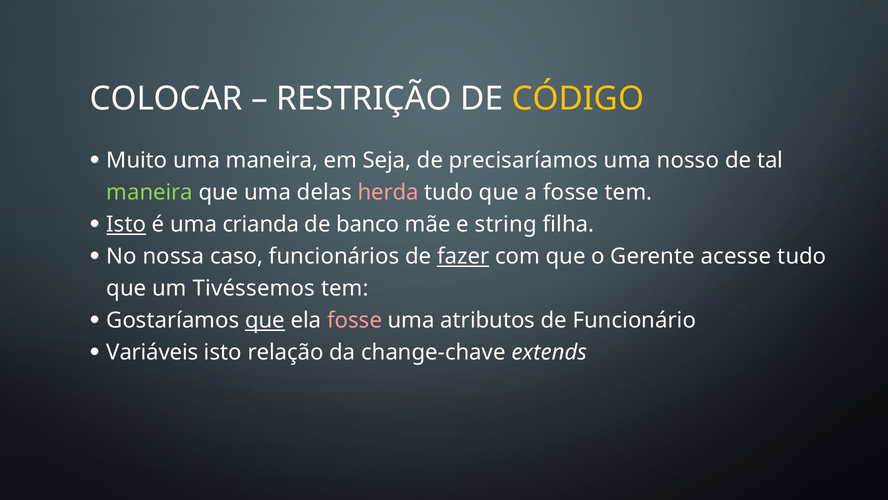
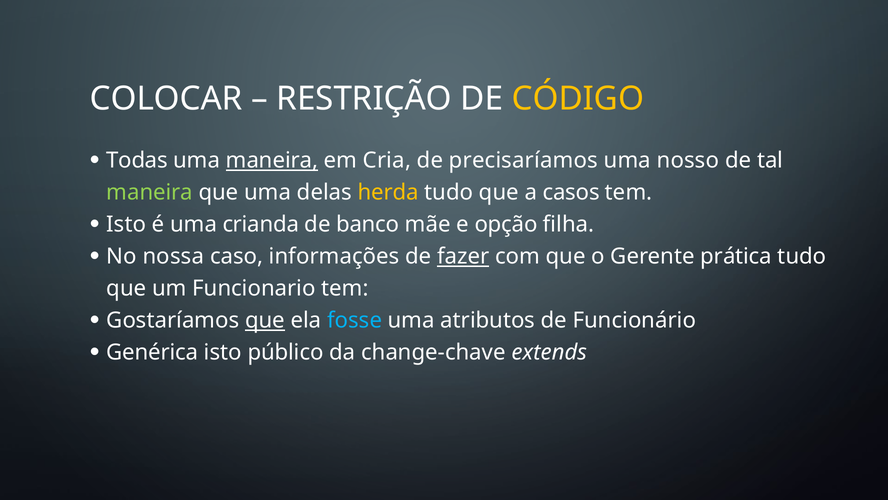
Muito: Muito -> Todas
maneira at (272, 160) underline: none -> present
Seja: Seja -> Cria
herda colour: pink -> yellow
a fosse: fosse -> casos
Isto at (126, 224) underline: present -> none
string: string -> opção
funcionários: funcionários -> informações
acesse: acesse -> prática
Tivéssemos: Tivéssemos -> Funcionario
fosse at (355, 320) colour: pink -> light blue
Variáveis: Variáveis -> Genérica
relação: relação -> público
